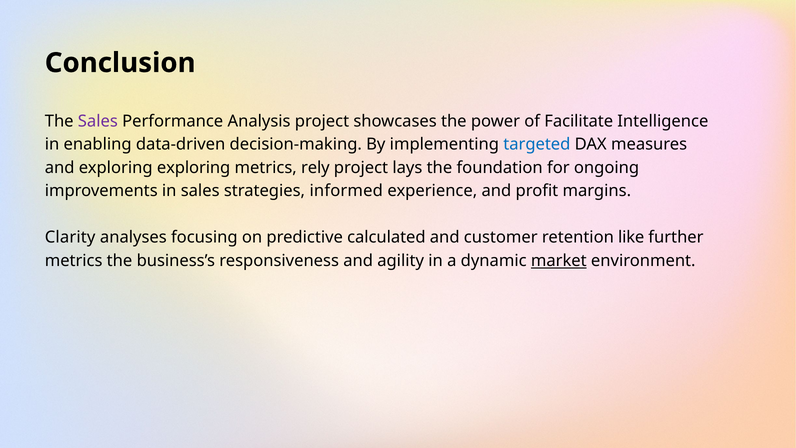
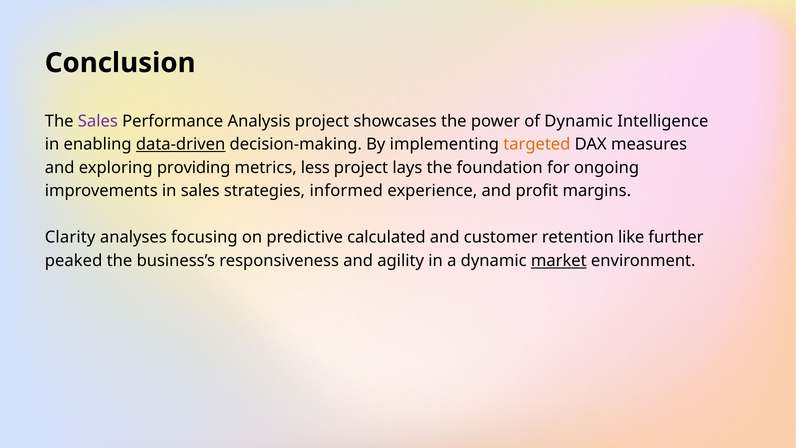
of Facilitate: Facilitate -> Dynamic
data-driven underline: none -> present
targeted colour: blue -> orange
exploring exploring: exploring -> providing
rely: rely -> less
metrics at (74, 261): metrics -> peaked
